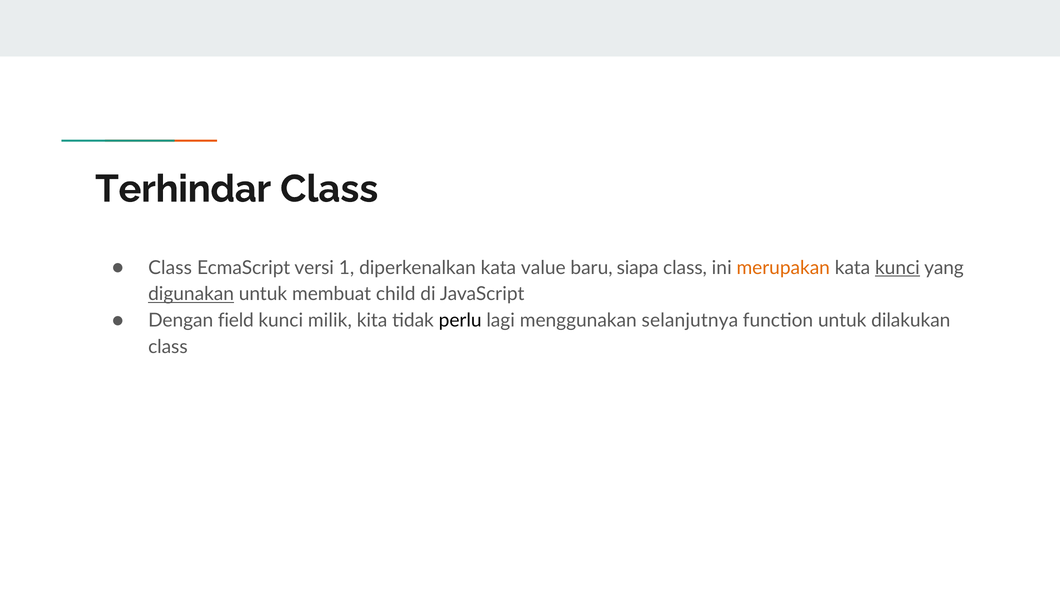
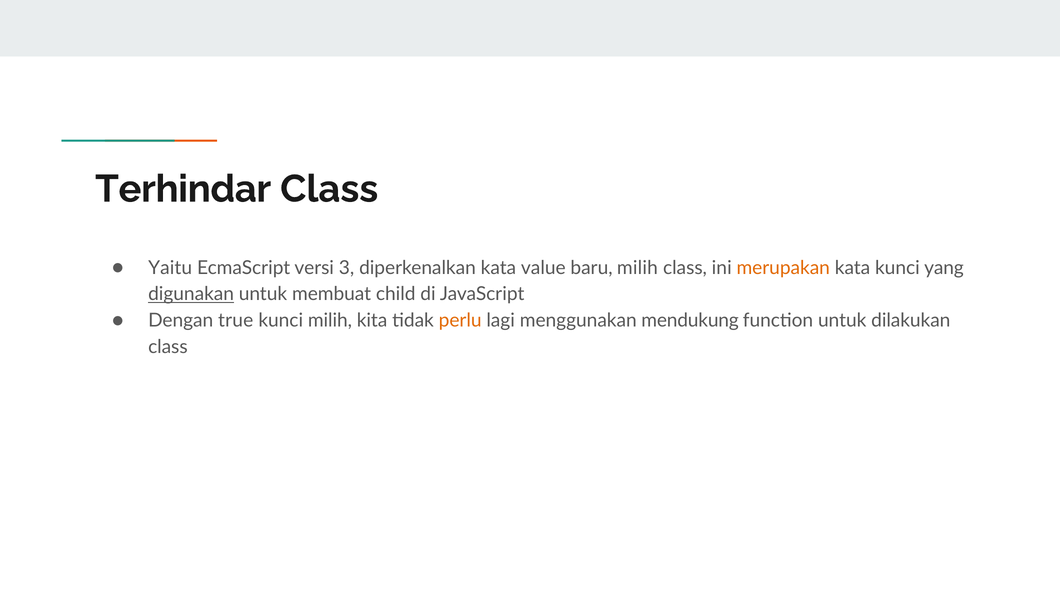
Class at (170, 268): Class -> Yaitu
1: 1 -> 3
baru siapa: siapa -> milih
kunci at (897, 268) underline: present -> none
field: field -> true
kunci milik: milik -> milih
perlu colour: black -> orange
selanjutnya: selanjutnya -> mendukung
